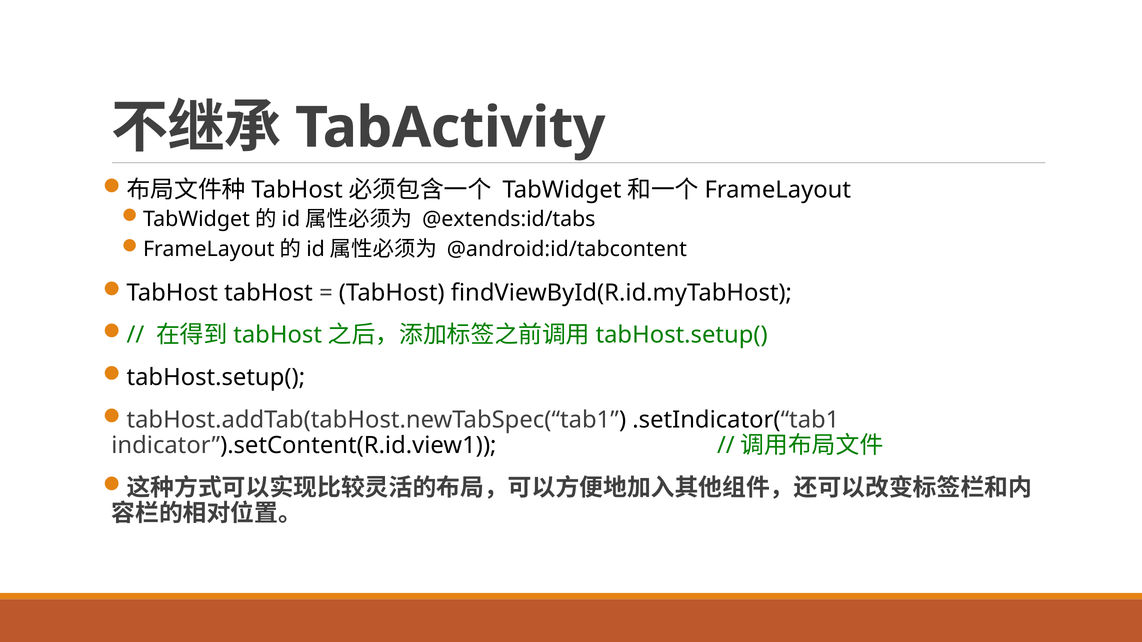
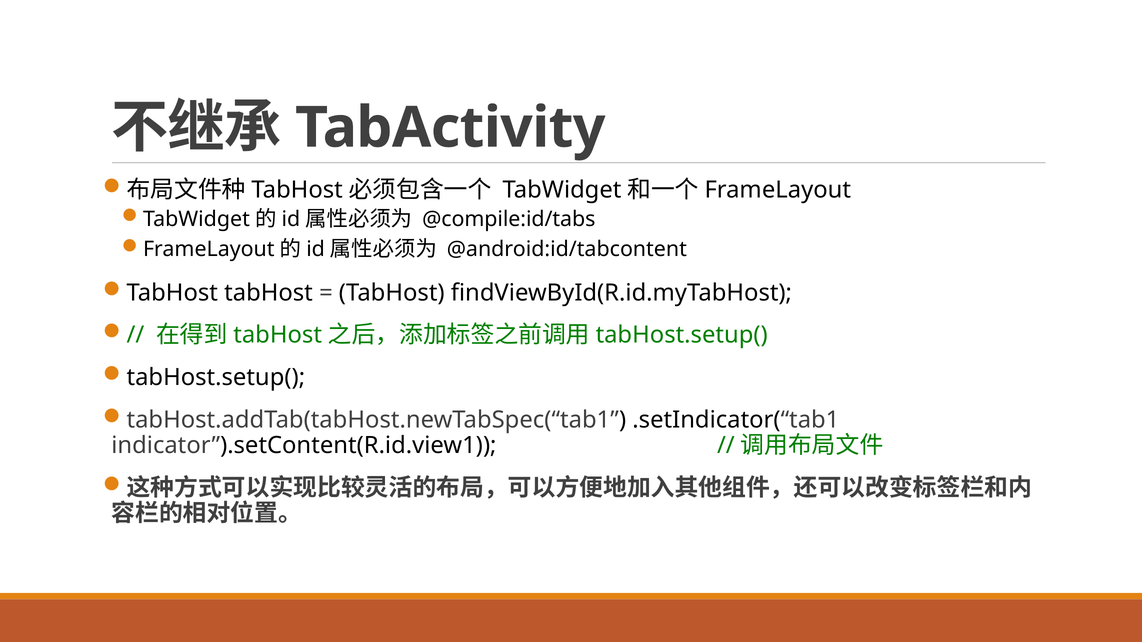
@extends:id/tabs: @extends:id/tabs -> @compile:id/tabs
